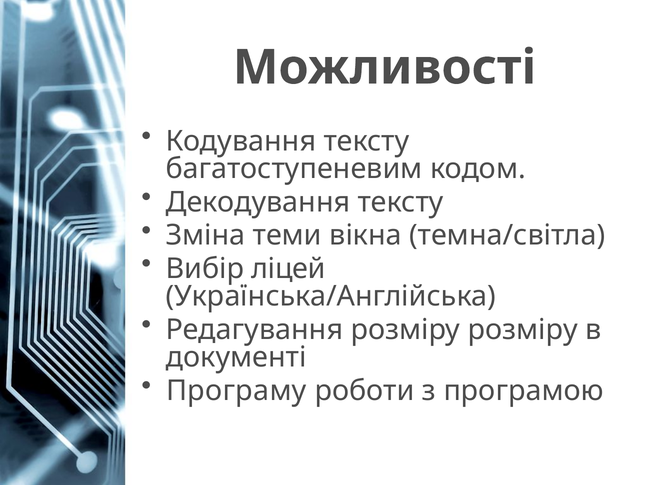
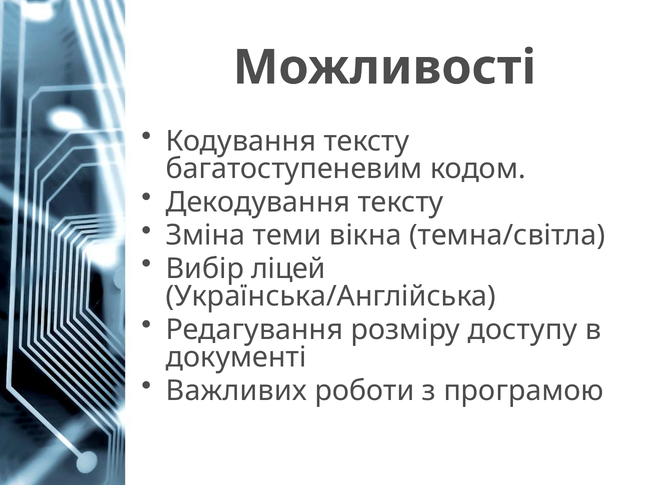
розміру розміру: розміру -> доступу
Програму: Програму -> Важливих
